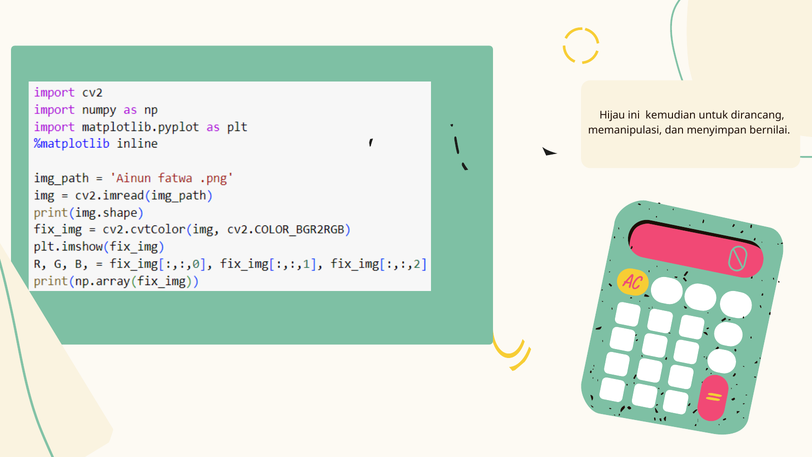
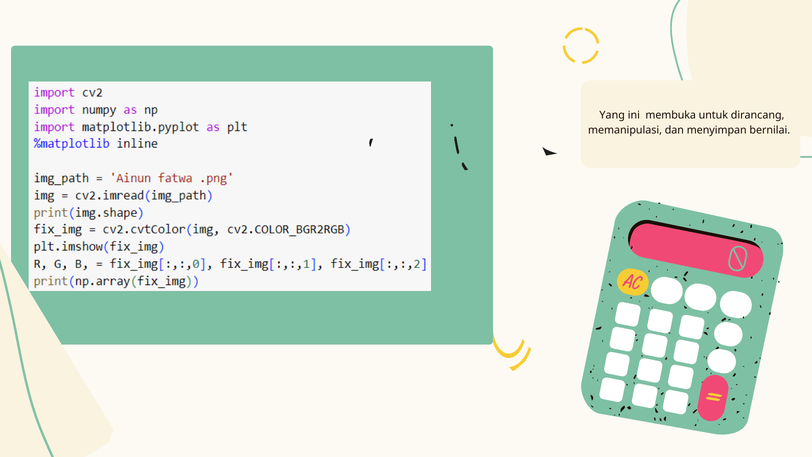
Hijau: Hijau -> Yang
kemudian: kemudian -> membuka
